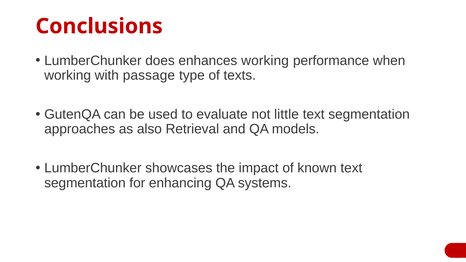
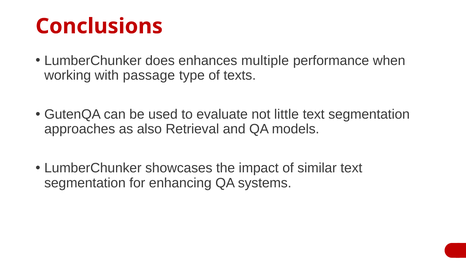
enhances working: working -> multiple
known: known -> similar
